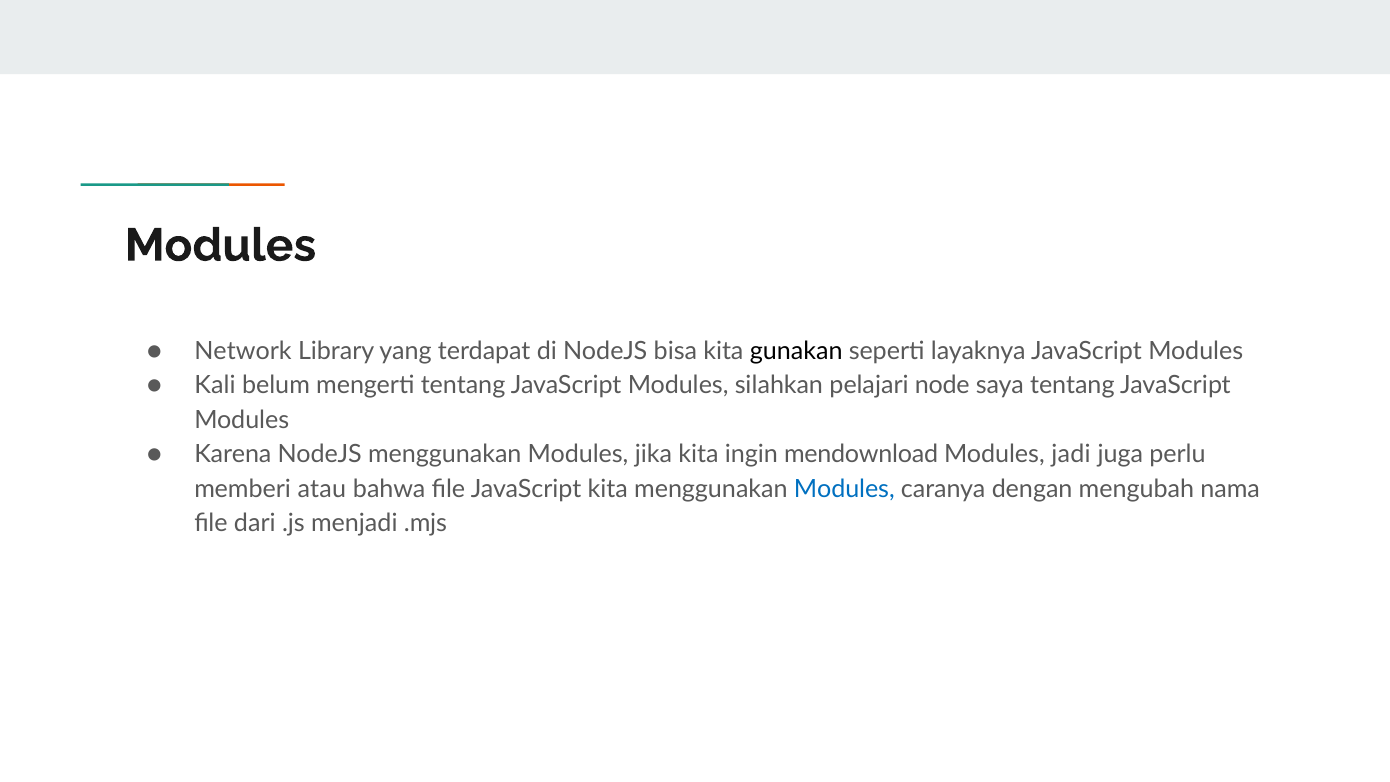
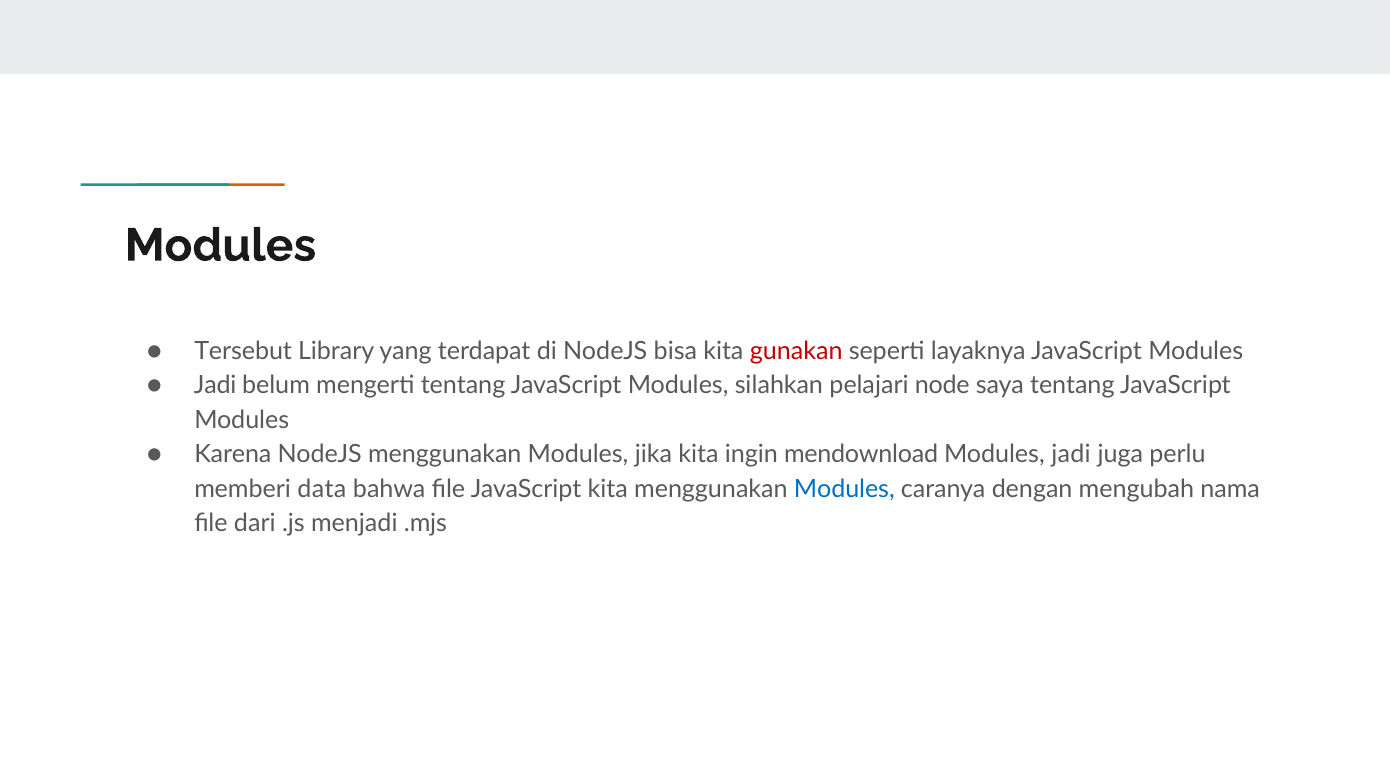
Network: Network -> Tersebut
gunakan colour: black -> red
Kali at (215, 386): Kali -> Jadi
atau: atau -> data
